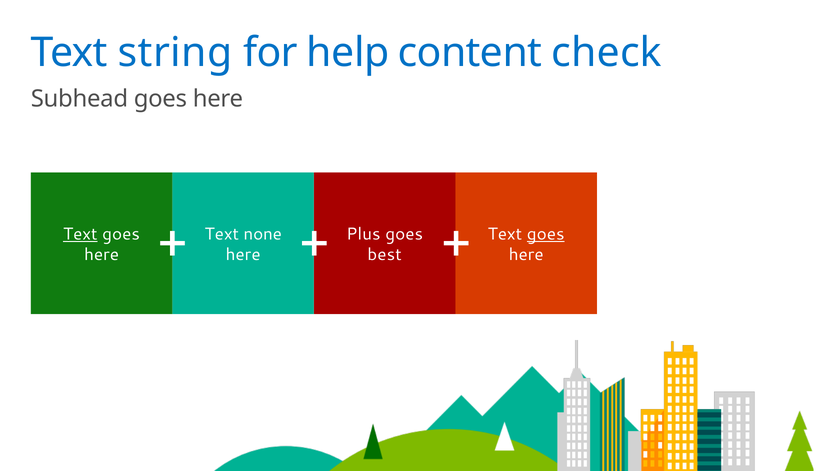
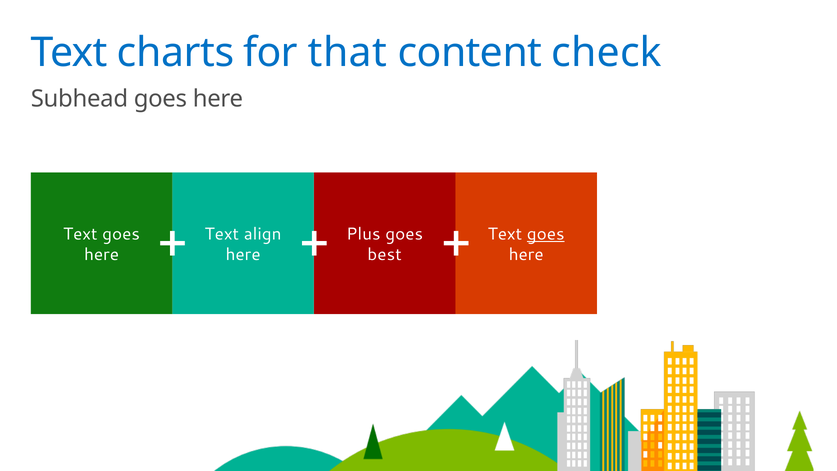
string: string -> charts
help: help -> that
Text at (80, 234) underline: present -> none
none: none -> align
